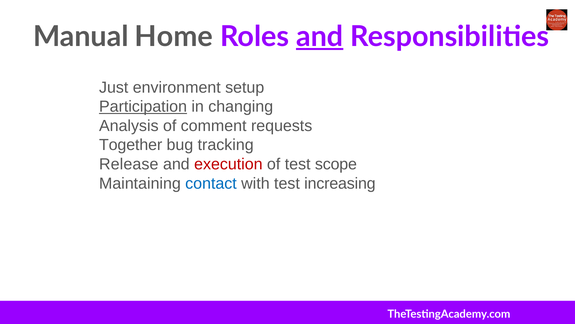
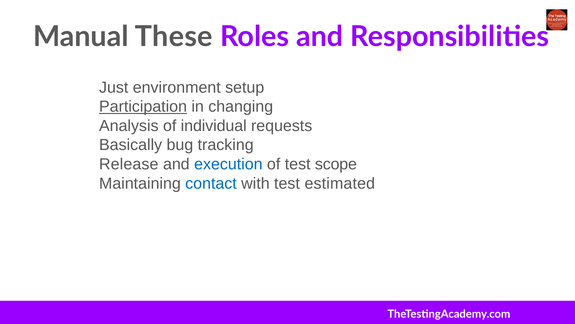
Home: Home -> These
and at (320, 37) underline: present -> none
comment: comment -> individual
Together: Together -> Basically
execution colour: red -> blue
increasing: increasing -> estimated
